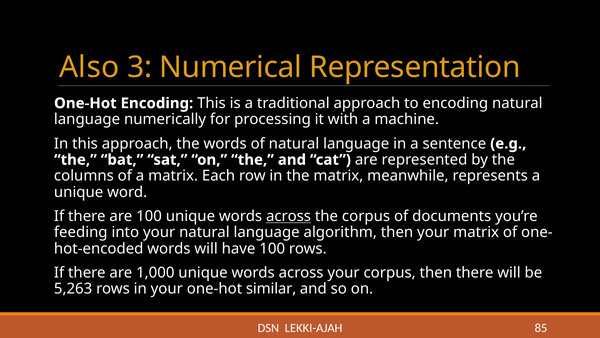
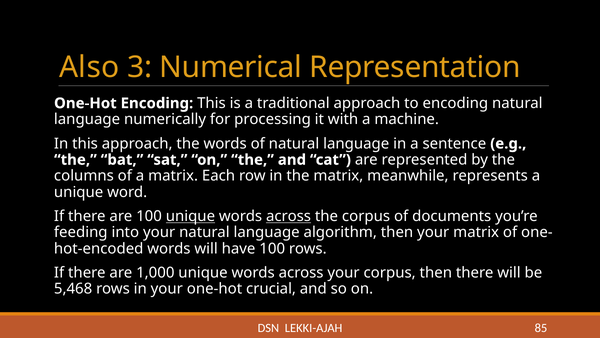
unique at (190, 216) underline: none -> present
5,263: 5,263 -> 5,468
similar: similar -> crucial
